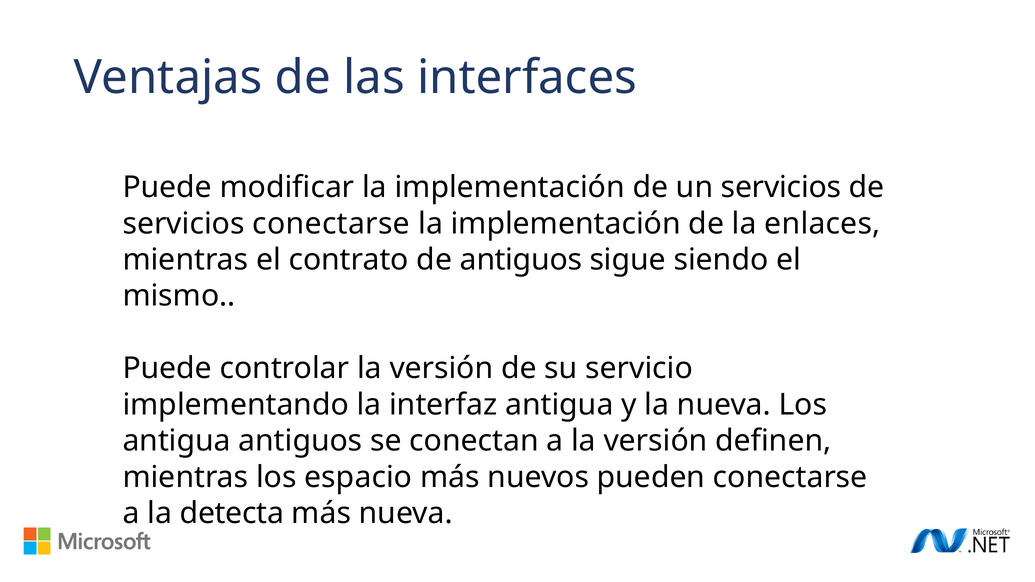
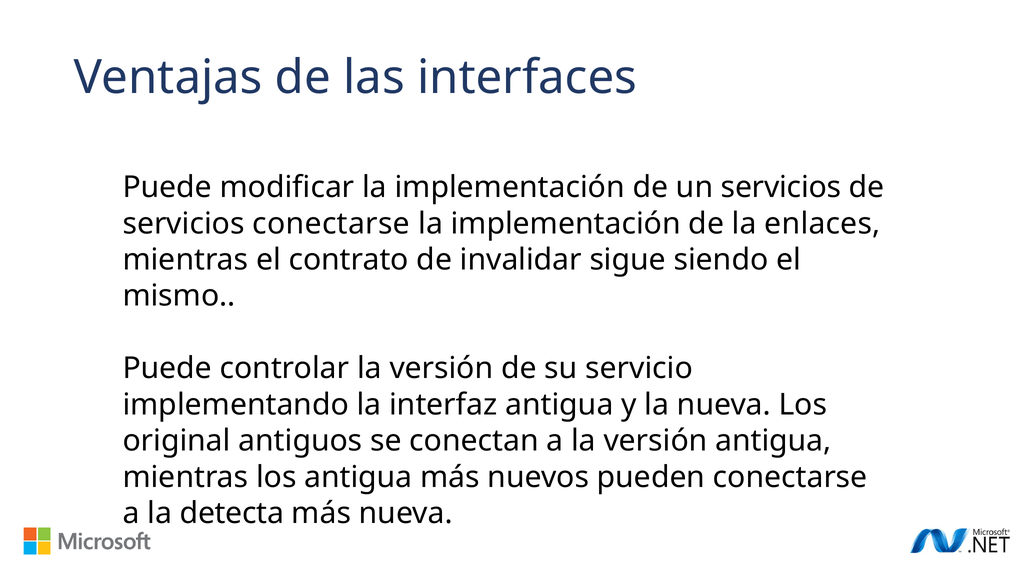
de antiguos: antiguos -> invalidar
antigua at (177, 441): antigua -> original
versión definen: definen -> antigua
los espacio: espacio -> antigua
